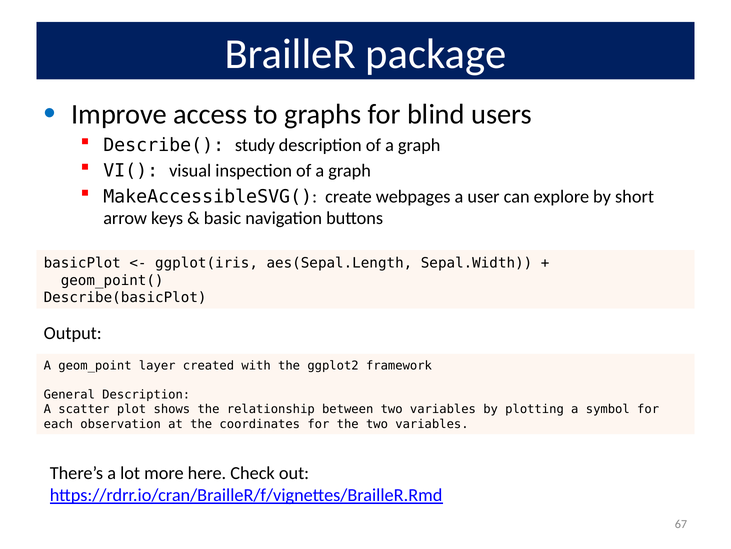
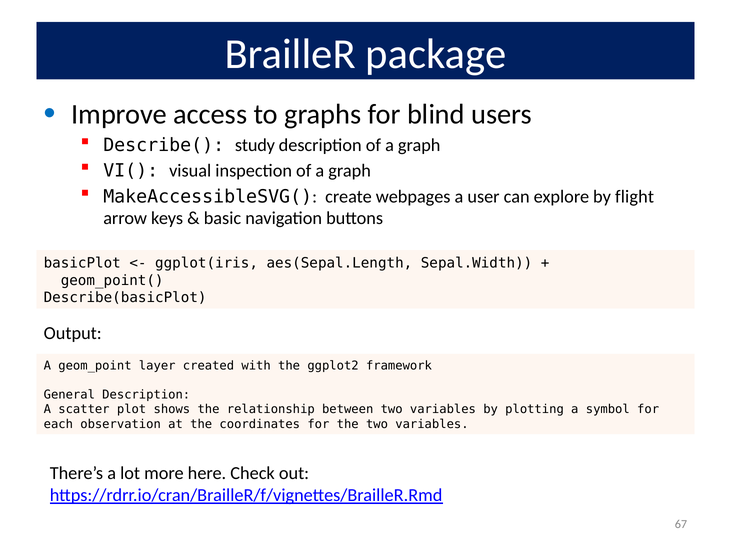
short: short -> flight
